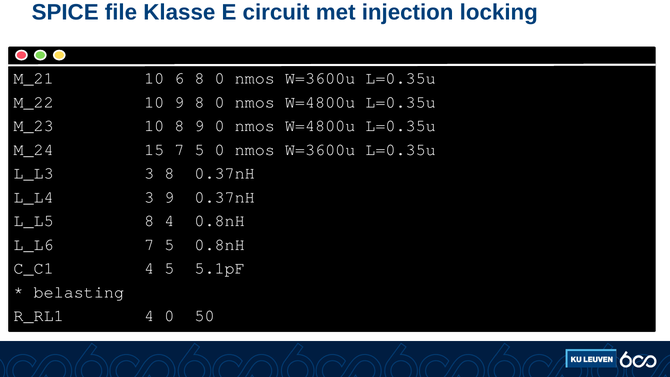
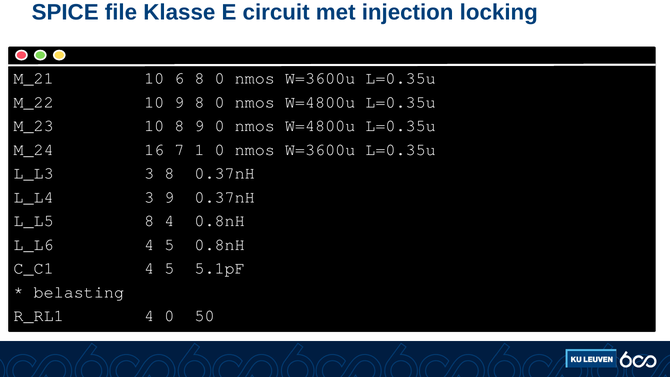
15: 15 -> 16
5 at (199, 149): 5 -> 1
L_L6 7: 7 -> 4
